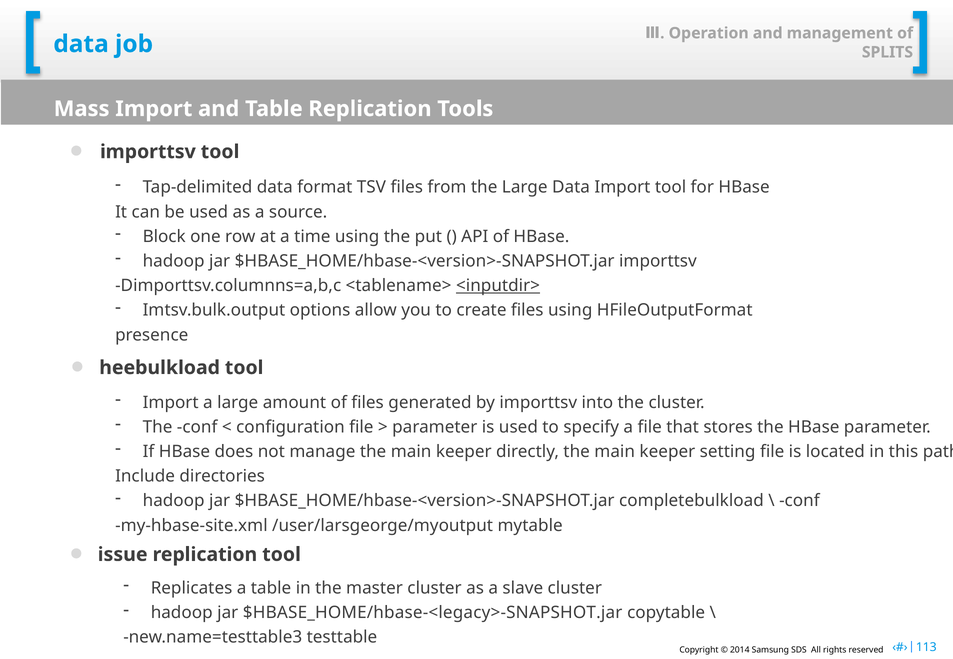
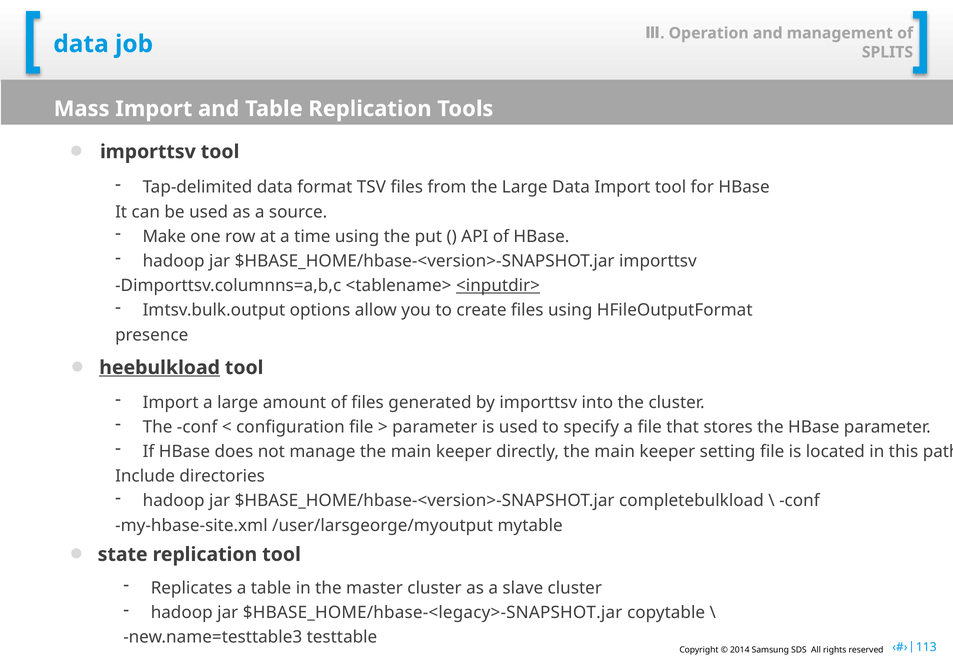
Block: Block -> Make
heebulkload underline: none -> present
issue: issue -> state
